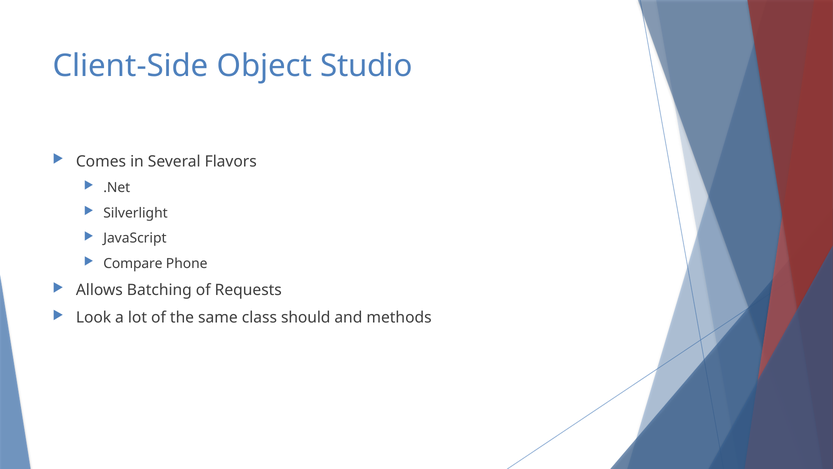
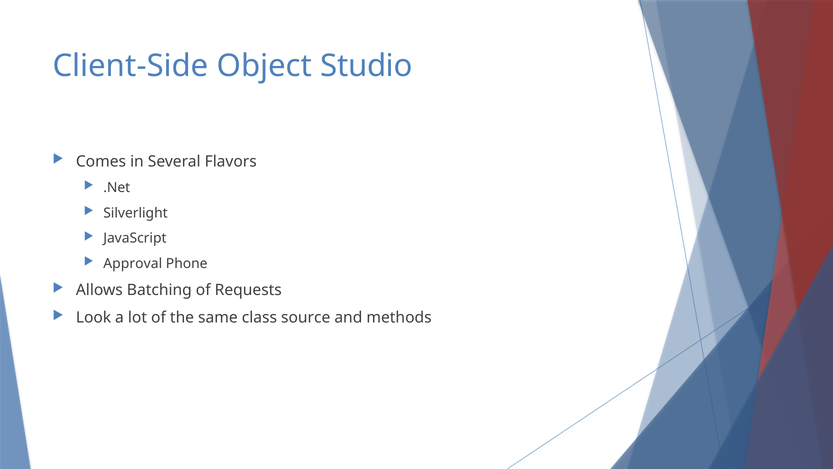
Compare: Compare -> Approval
should: should -> source
